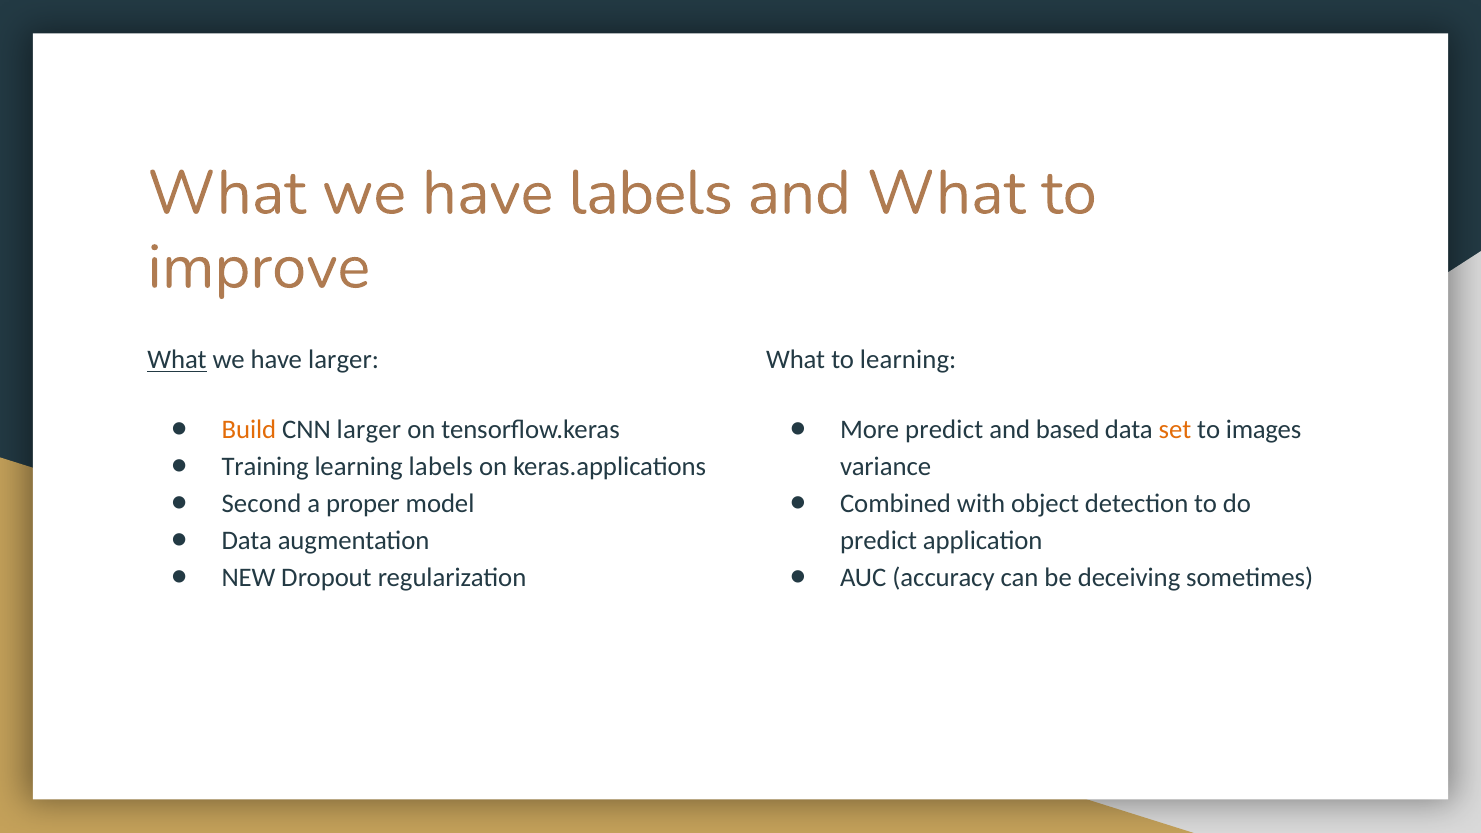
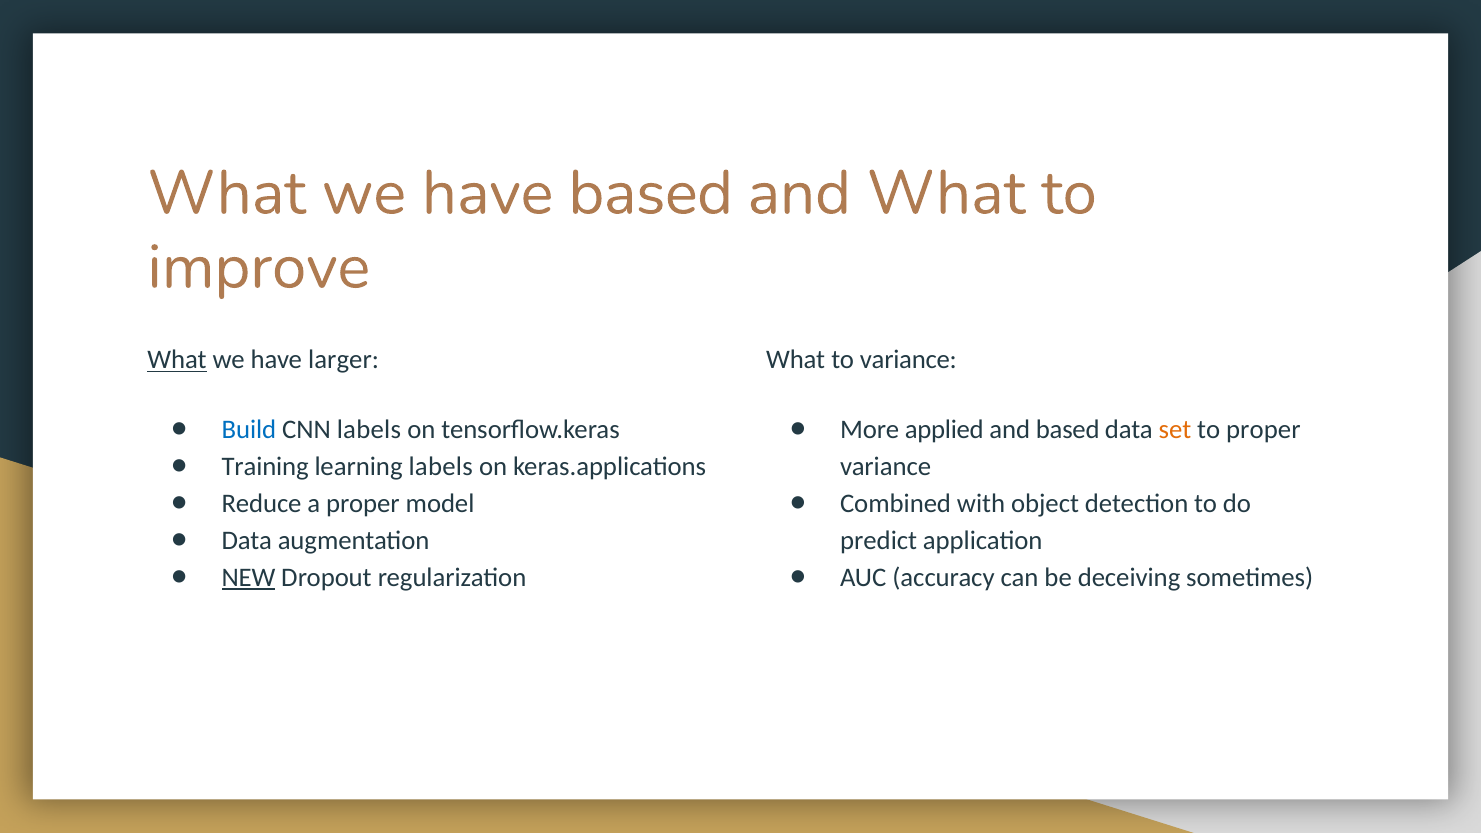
have labels: labels -> based
to learning: learning -> variance
Build colour: orange -> blue
CNN larger: larger -> labels
More predict: predict -> applied
to images: images -> proper
Second: Second -> Reduce
NEW underline: none -> present
